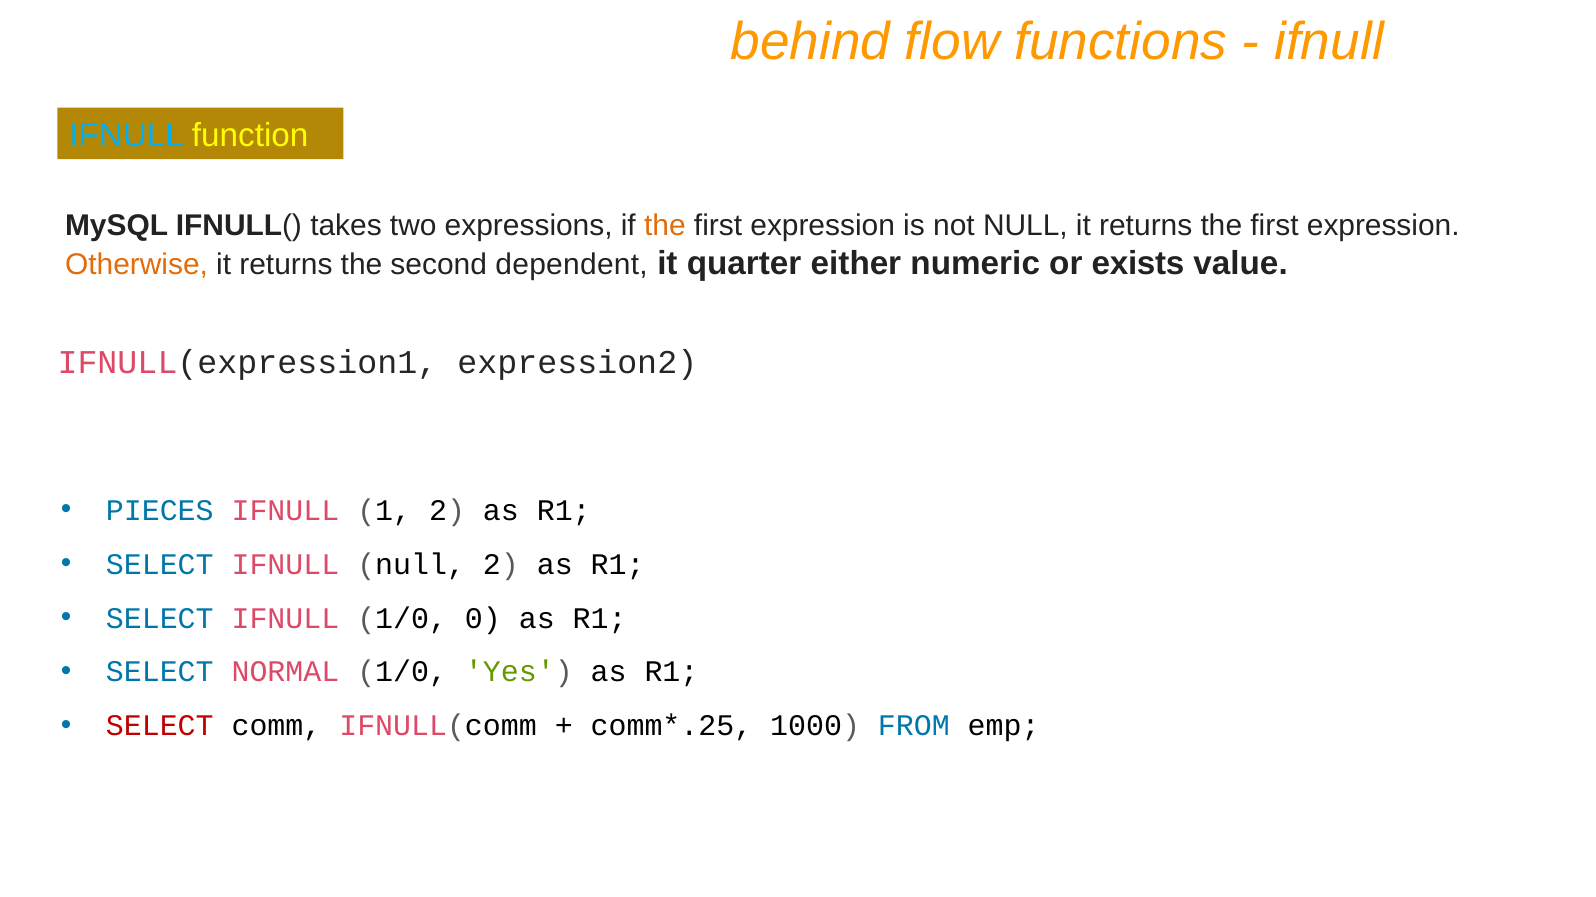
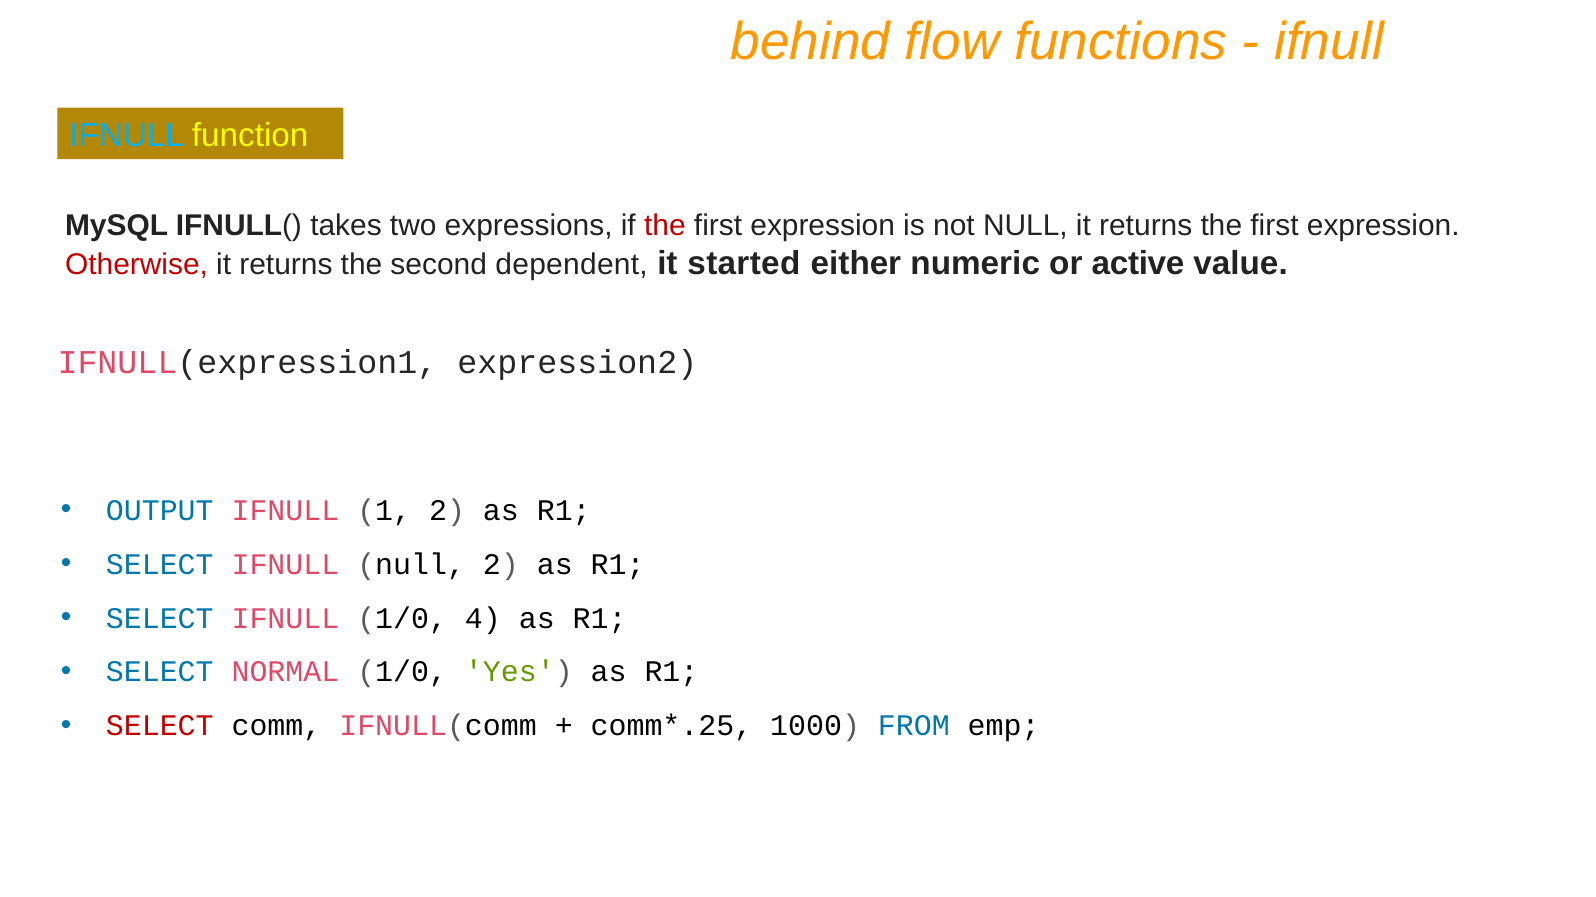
the at (665, 226) colour: orange -> red
Otherwise colour: orange -> red
quarter: quarter -> started
exists: exists -> active
PIECES: PIECES -> OUTPUT
0: 0 -> 4
